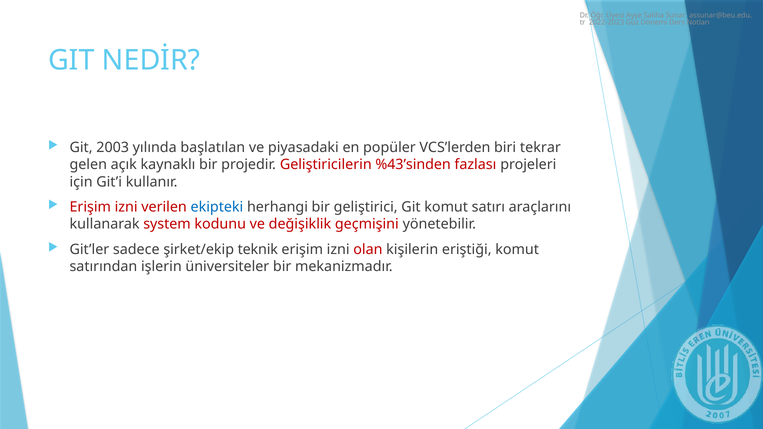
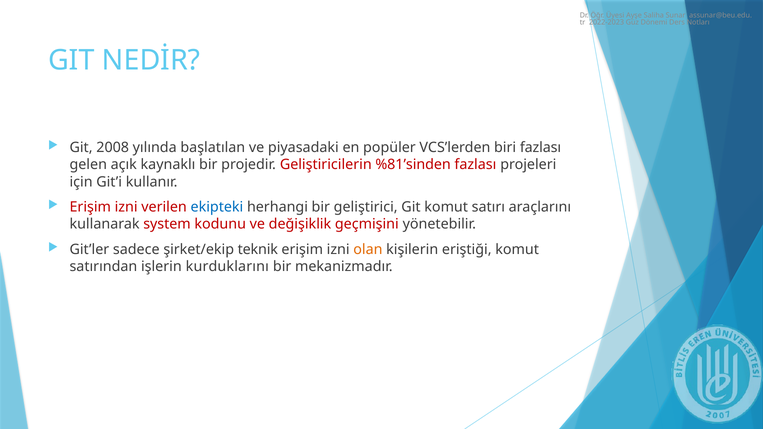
2003: 2003 -> 2008
biri tekrar: tekrar -> fazlası
%43’sinden: %43’sinden -> %81’sinden
olan colour: red -> orange
üniversiteler: üniversiteler -> kurduklarını
